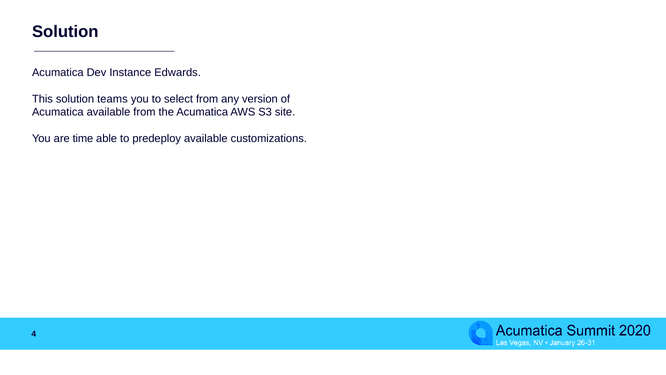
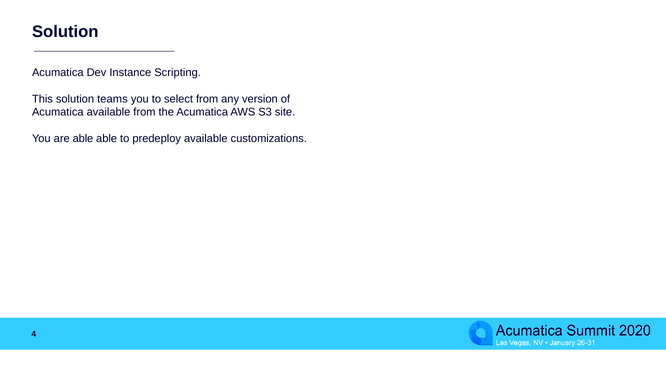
Edwards: Edwards -> Scripting
are time: time -> able
